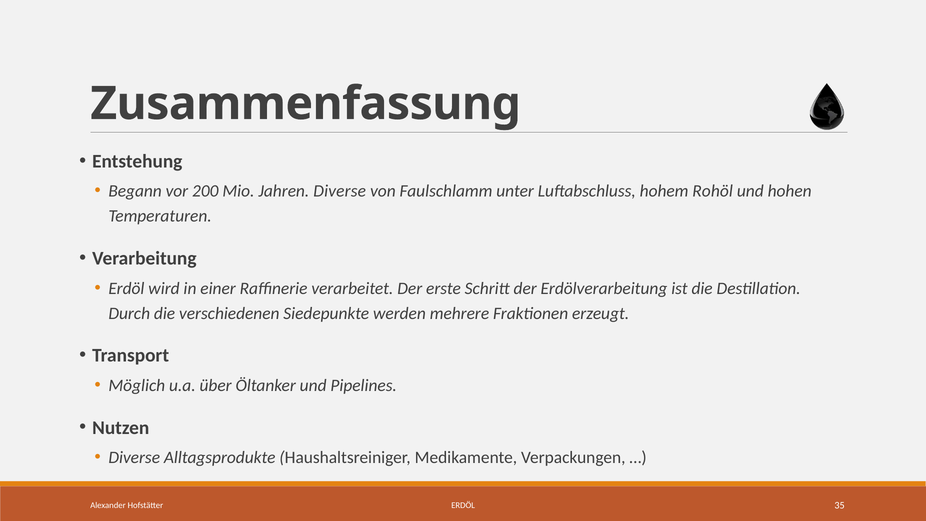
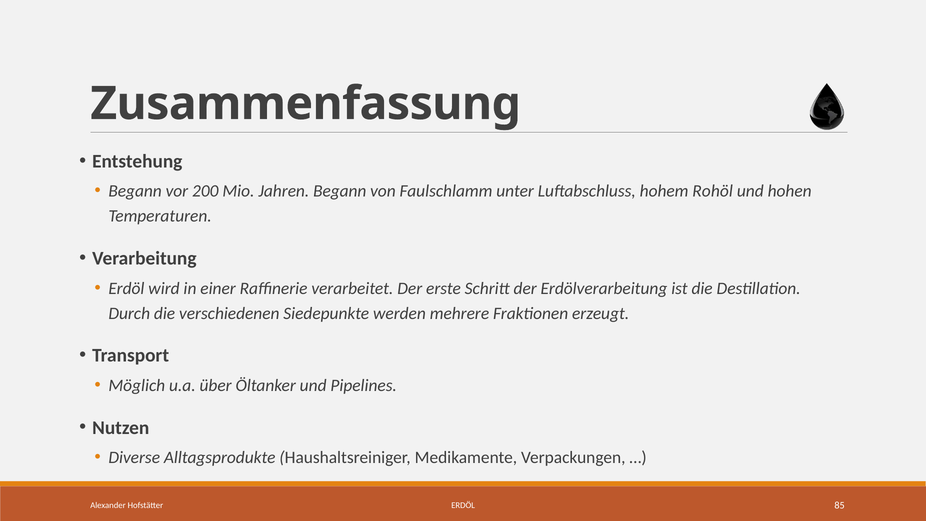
Jahren Diverse: Diverse -> Begann
35: 35 -> 85
